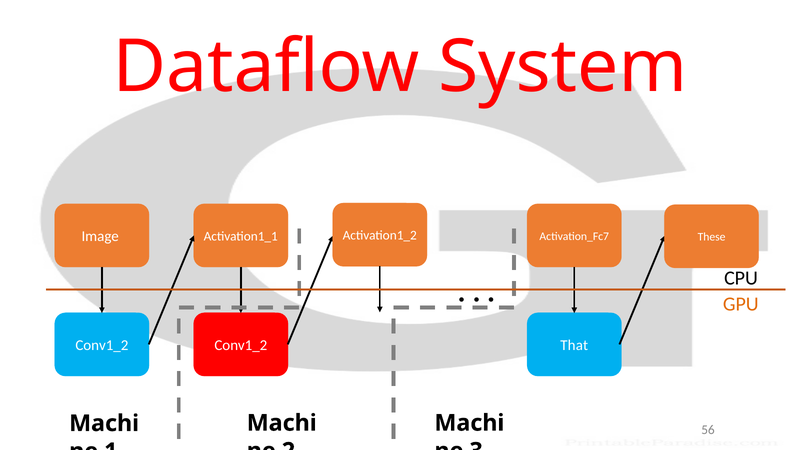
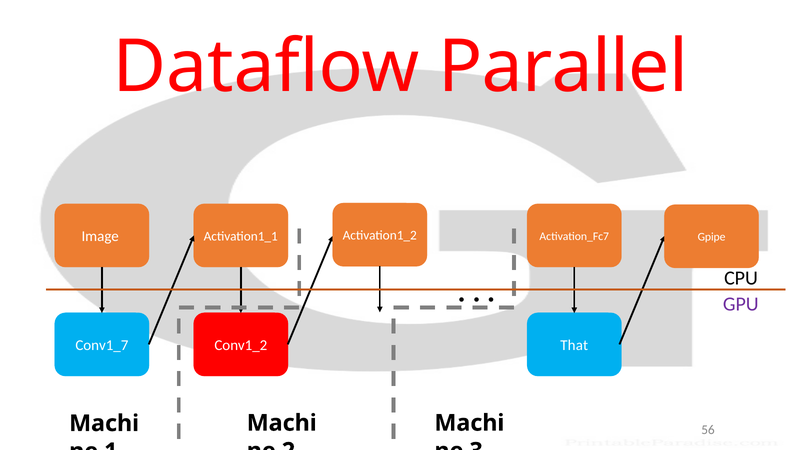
System: System -> Parallel
These: These -> Gpipe
GPU colour: orange -> purple
Conv1_2 at (102, 345): Conv1_2 -> Conv1_7
